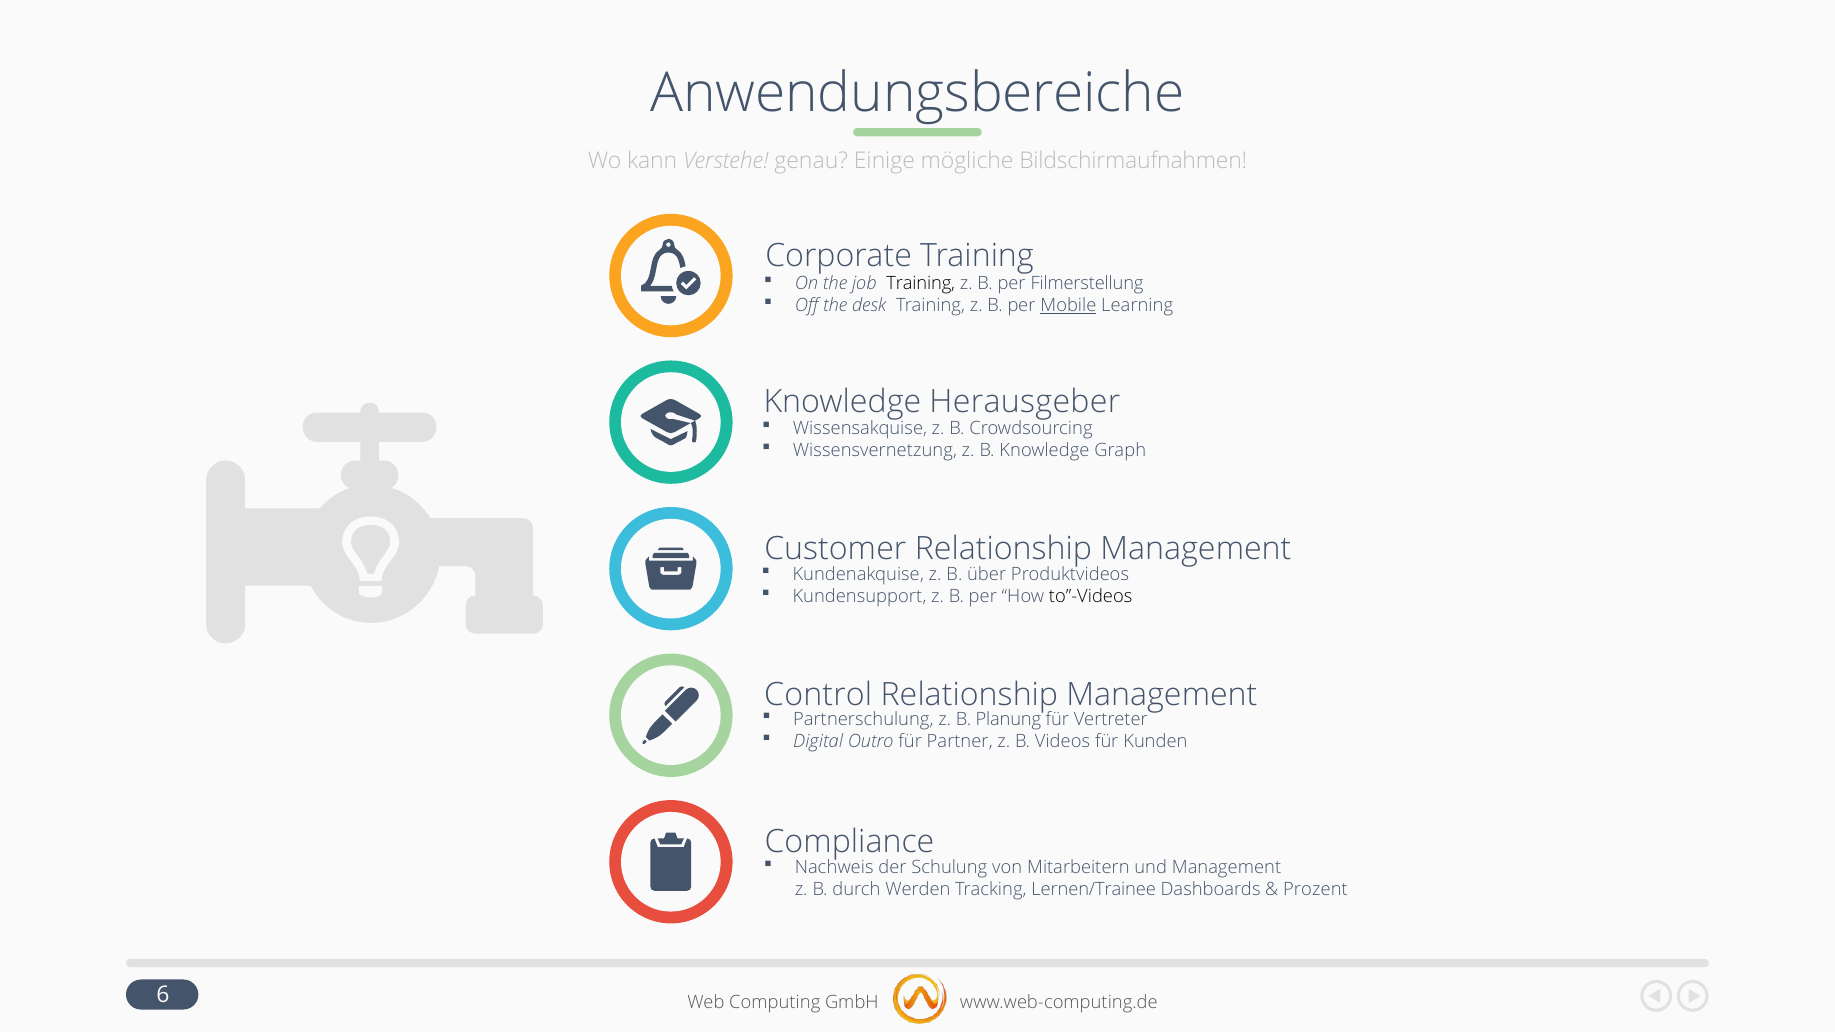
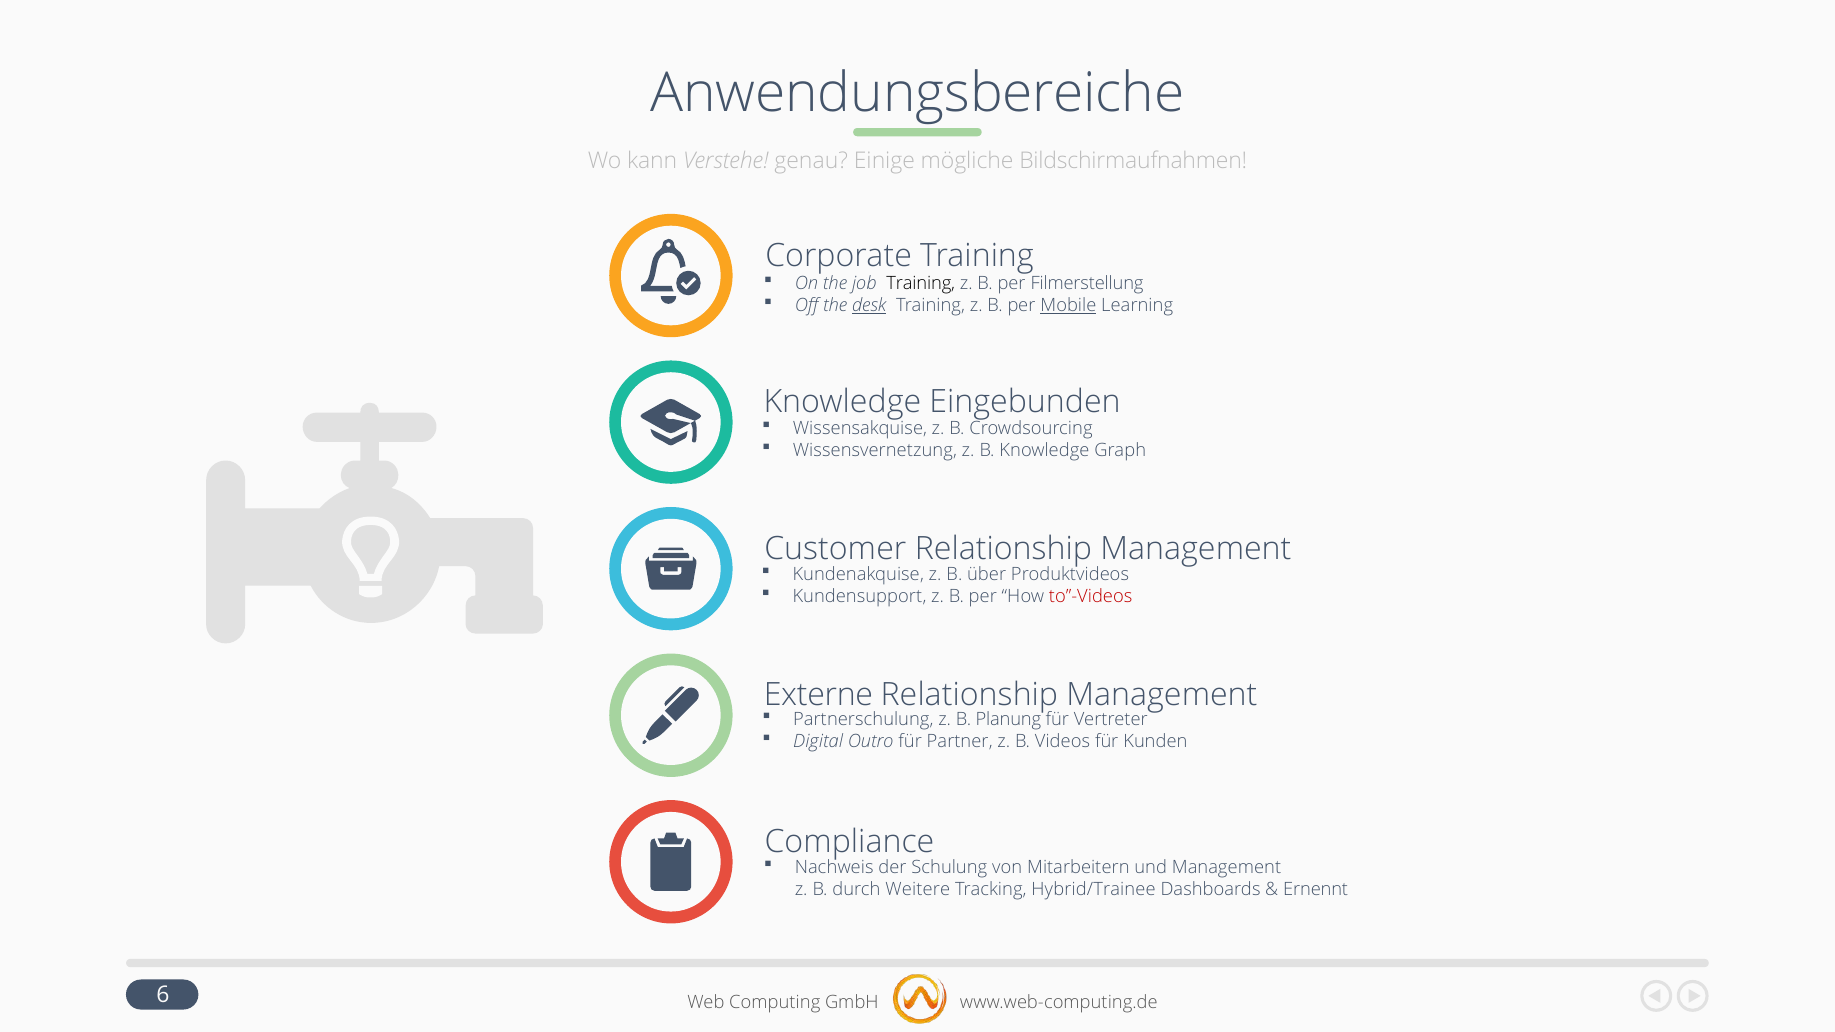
desk underline: none -> present
Herausgeber: Herausgeber -> Eingebunden
to”-Videos colour: black -> red
Control: Control -> Externe
Werden: Werden -> Weitere
Lernen/Trainee: Lernen/Trainee -> Hybrid/Trainee
Prozent: Prozent -> Ernennt
